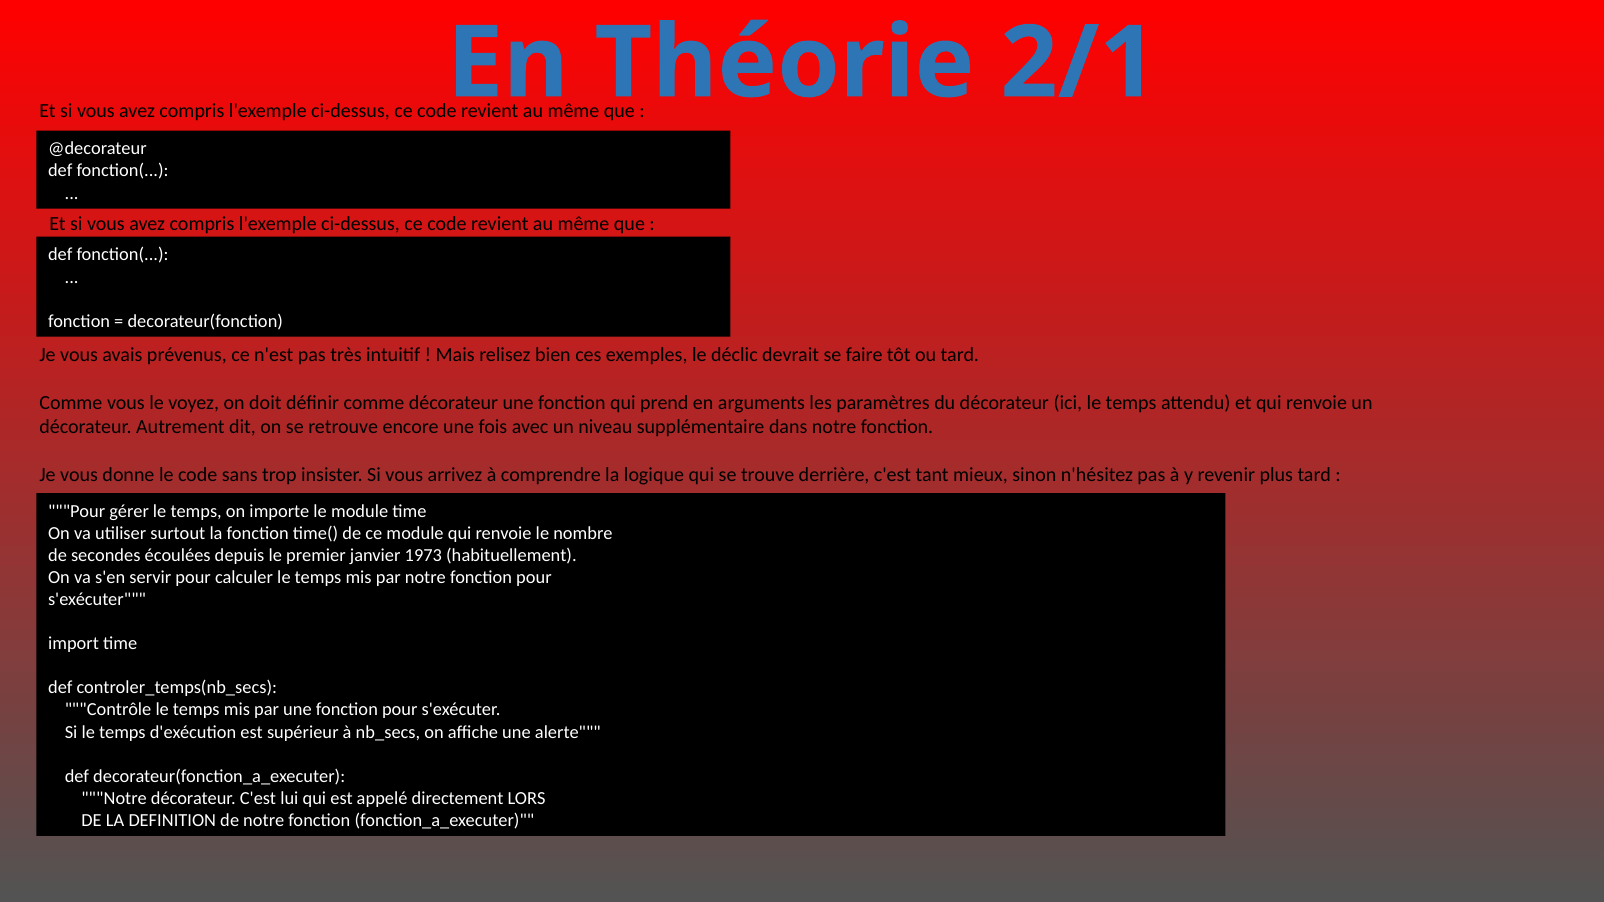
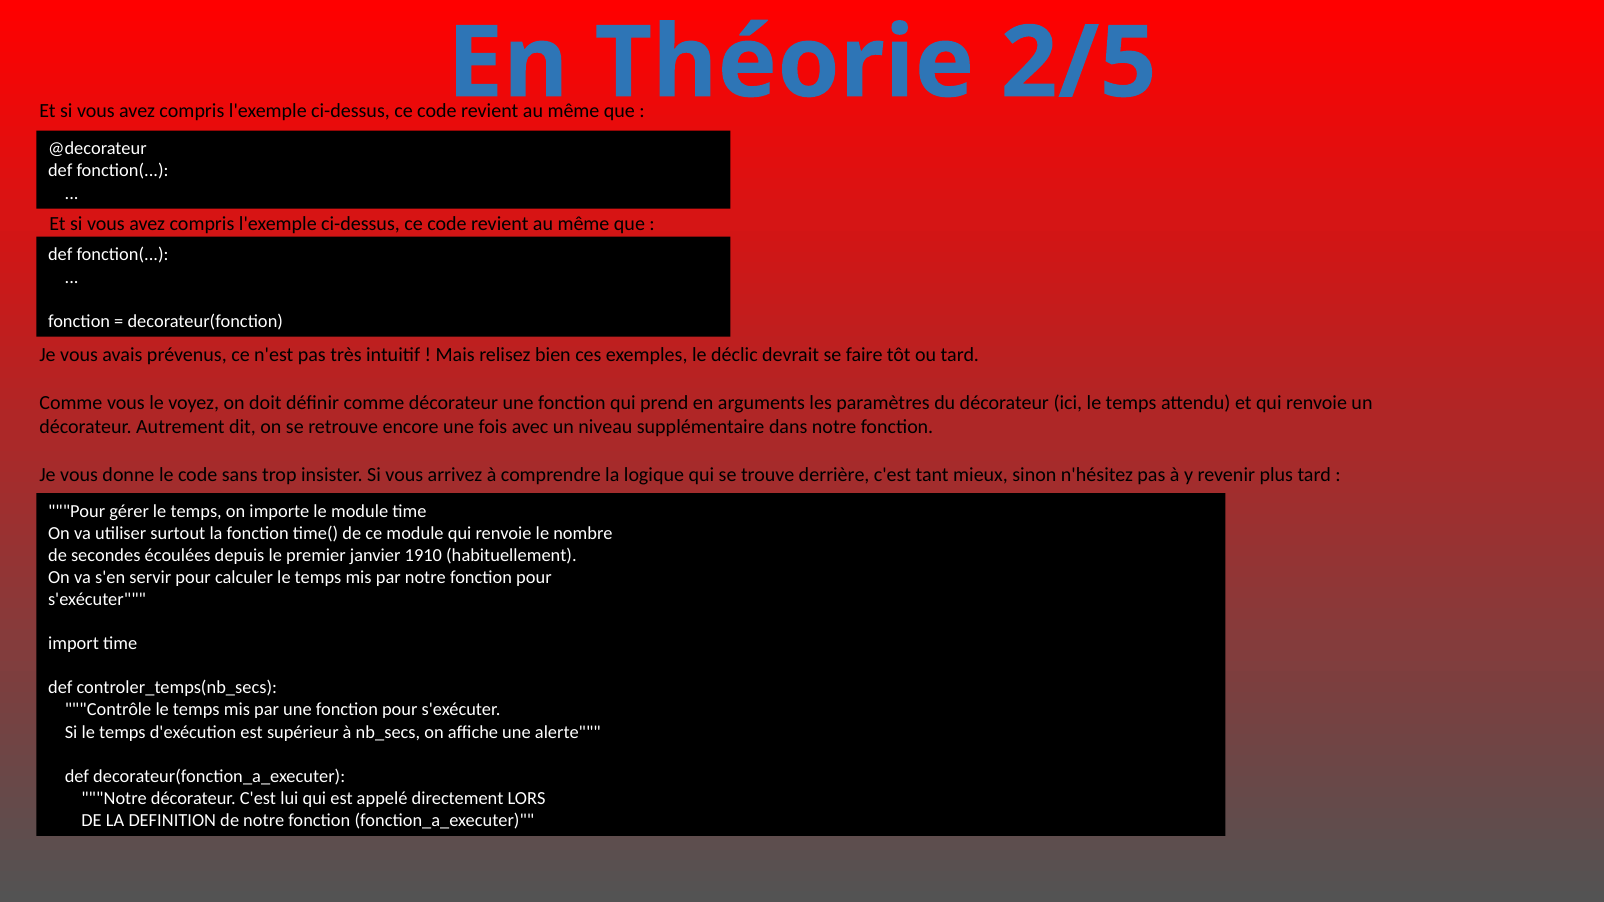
2/1: 2/1 -> 2/5
1973: 1973 -> 1910
